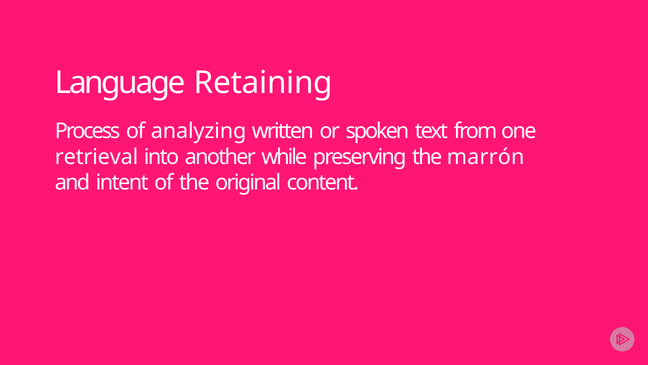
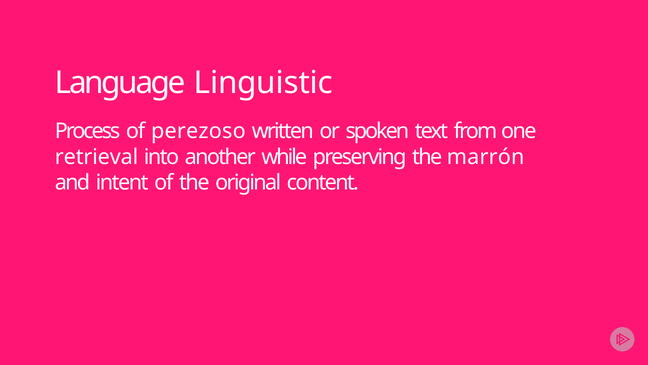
Retaining: Retaining -> Linguistic
analyzing: analyzing -> perezoso
